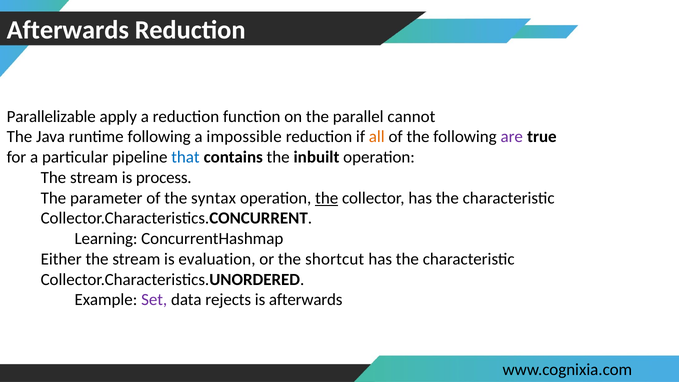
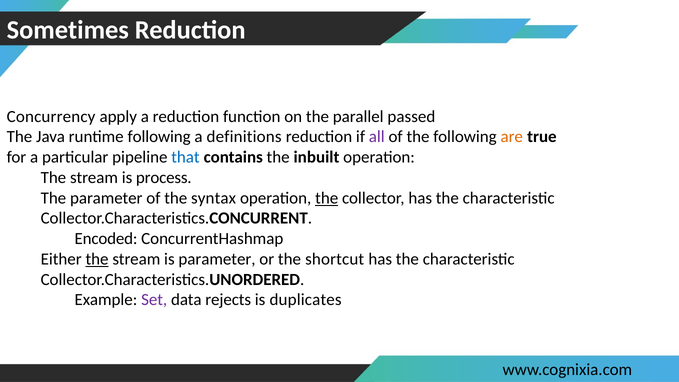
Afterwards at (68, 30): Afterwards -> Sometimes
Parallelizable: Parallelizable -> Concurrency
cannot: cannot -> passed
impossible: impossible -> definitions
all colour: orange -> purple
are colour: purple -> orange
Learning: Learning -> Encoded
the at (97, 259) underline: none -> present
is evaluation: evaluation -> parameter
is afterwards: afterwards -> duplicates
